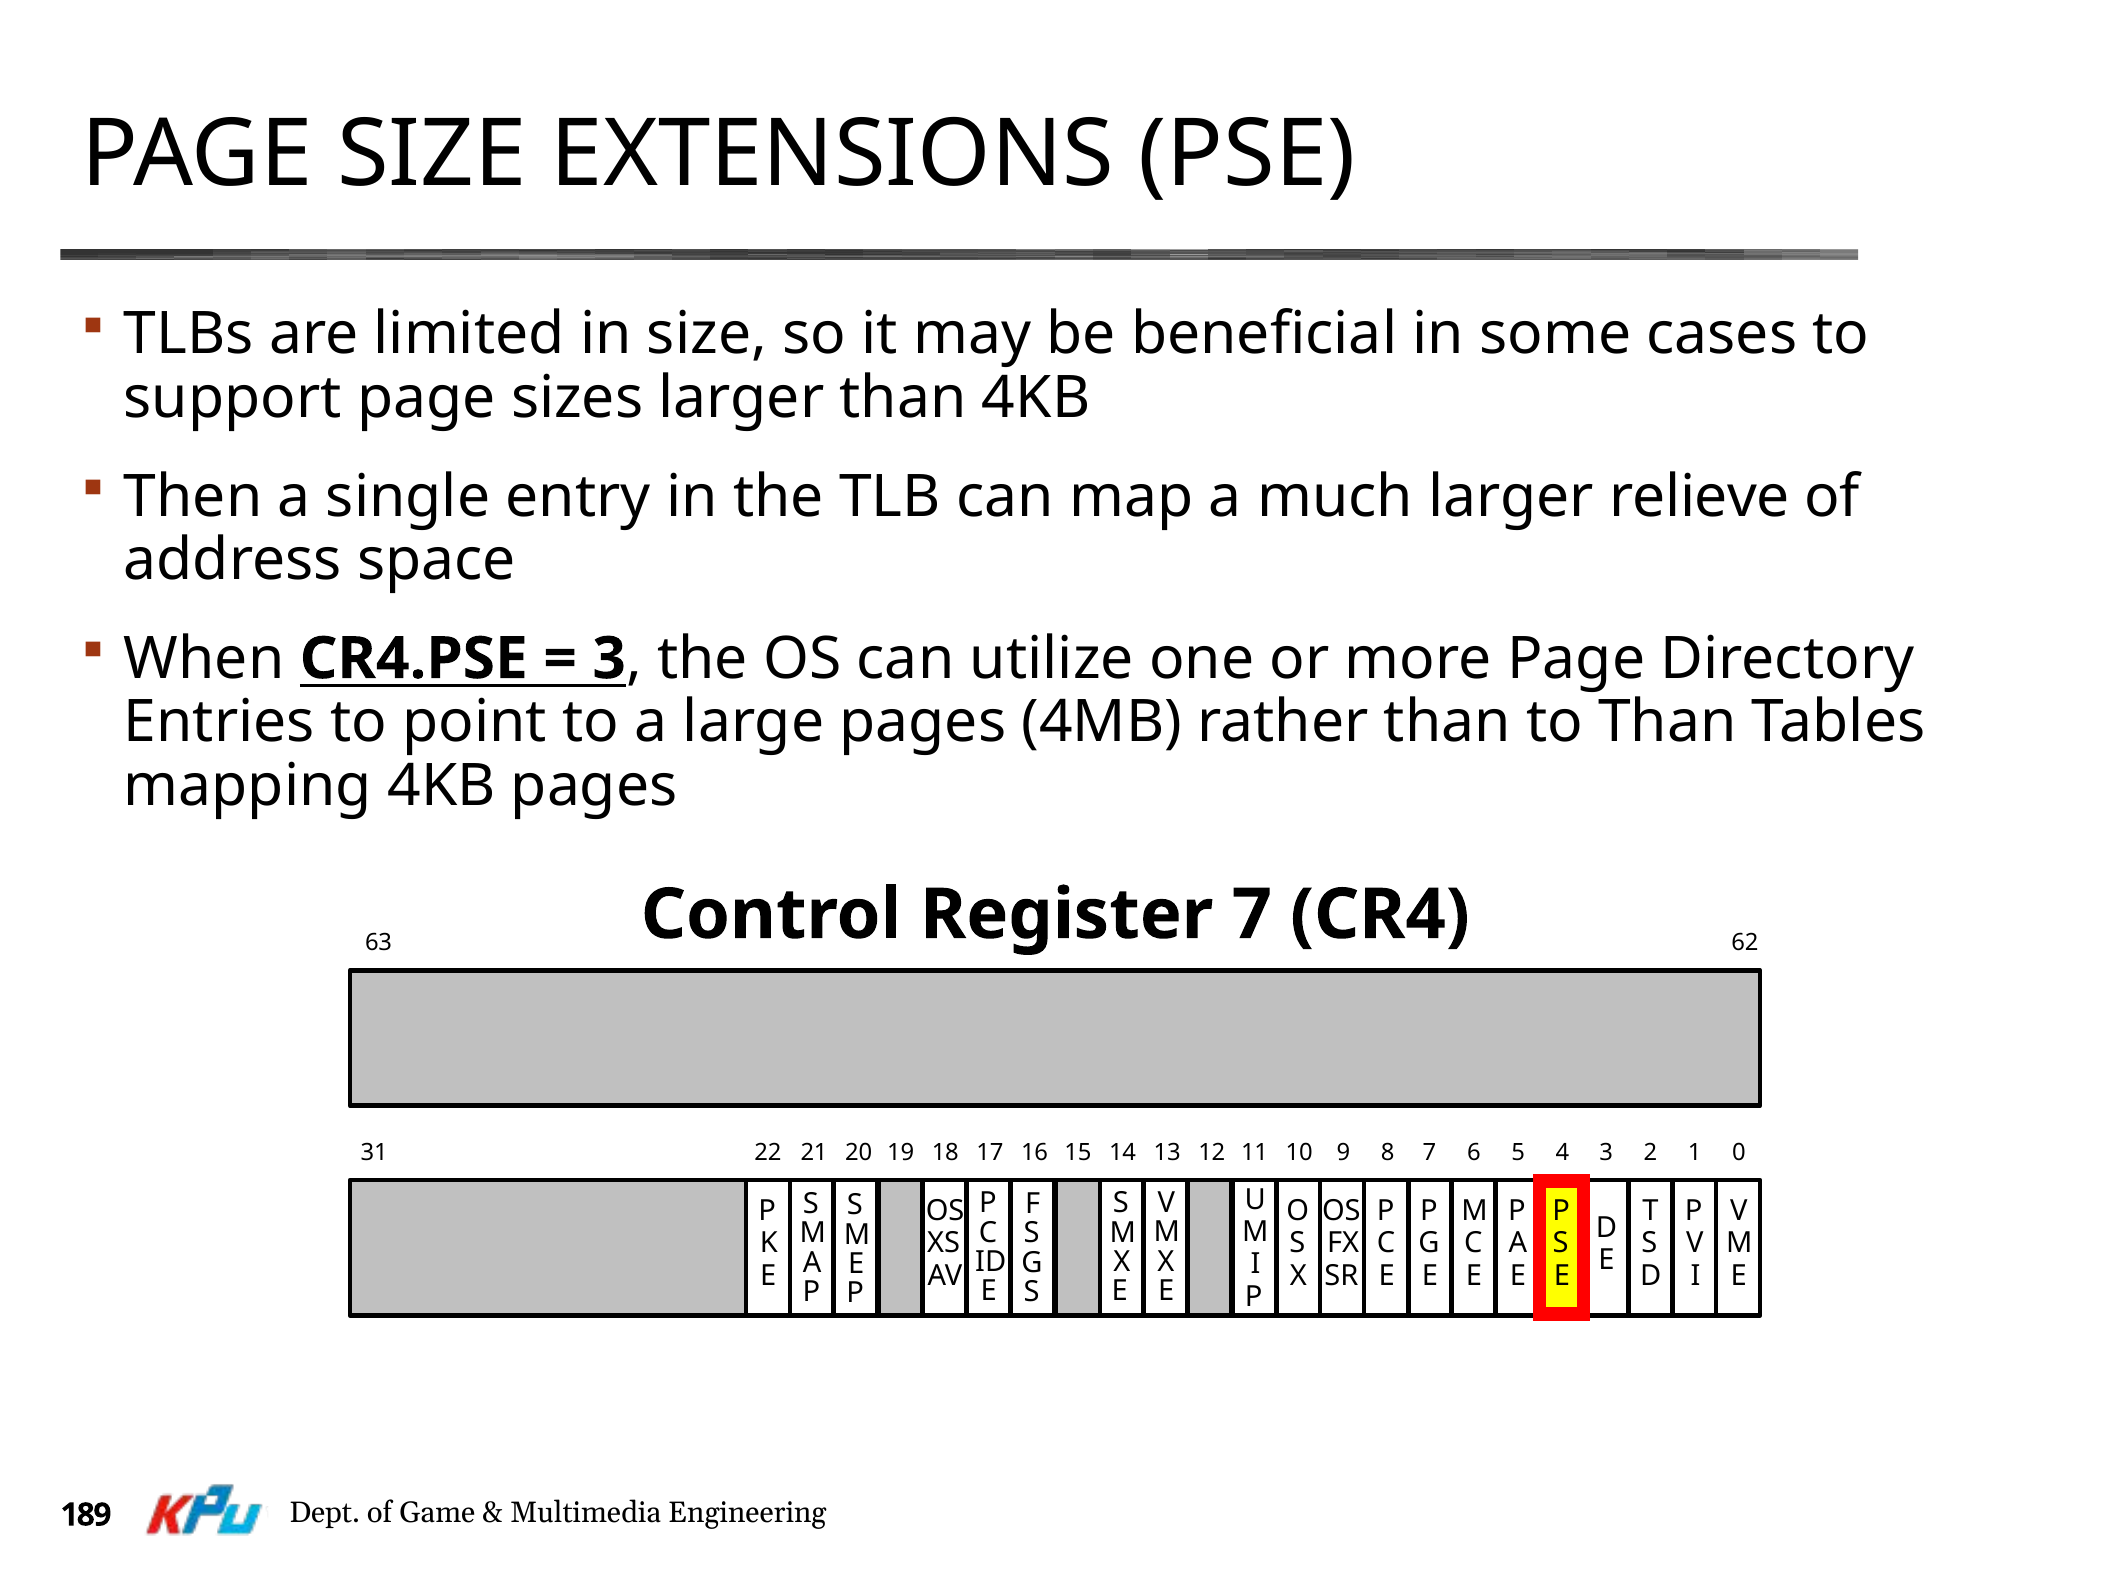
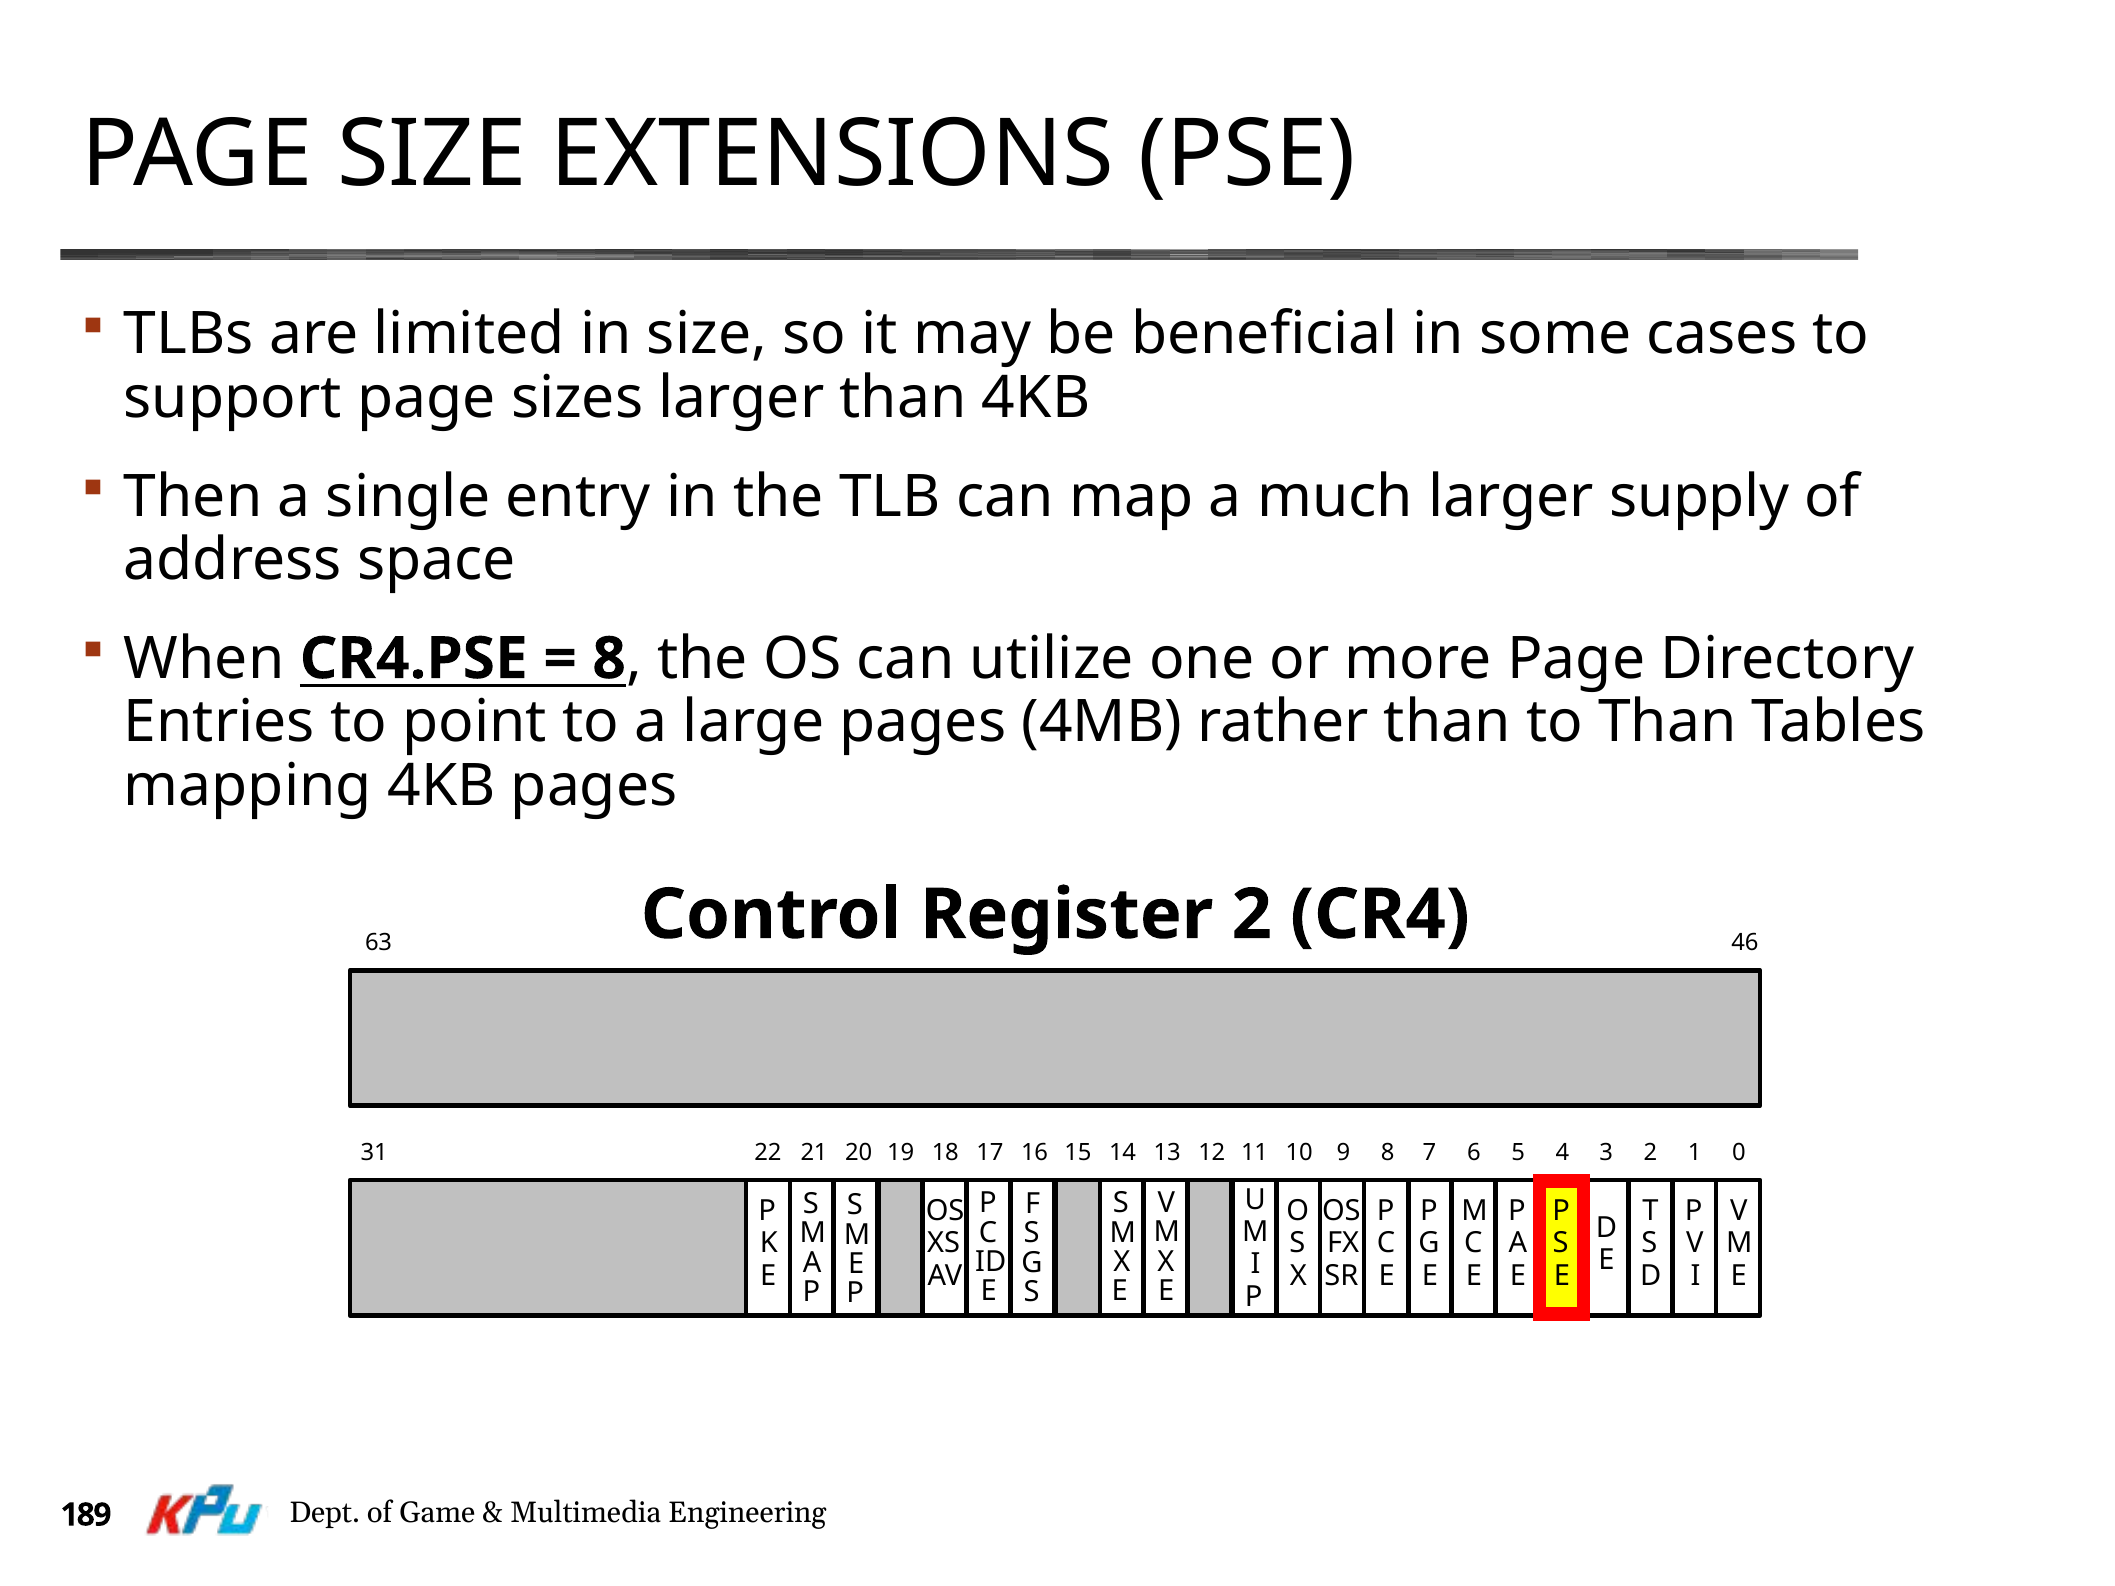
relieve: relieve -> supply
3 at (609, 659): 3 -> 8
Register 7: 7 -> 2
62: 62 -> 46
